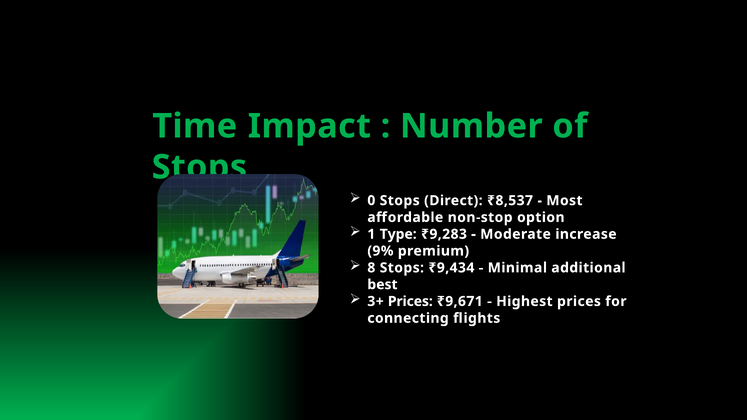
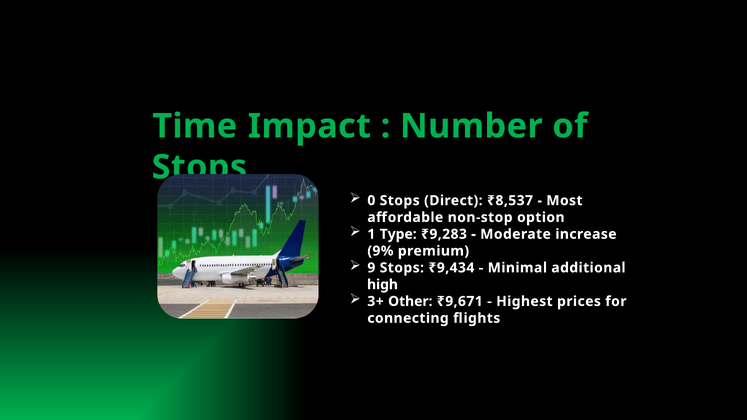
8: 8 -> 9
best: best -> high
3+ Prices: Prices -> Other
